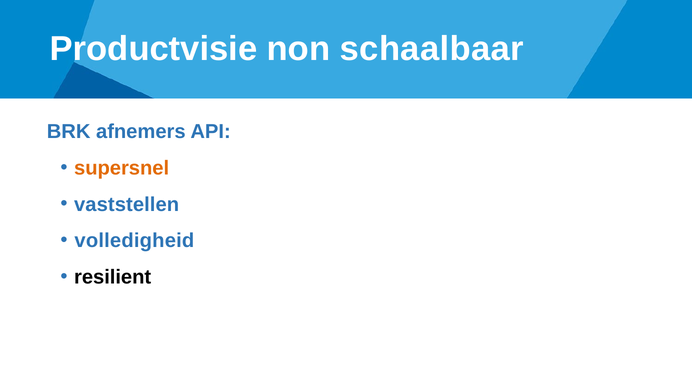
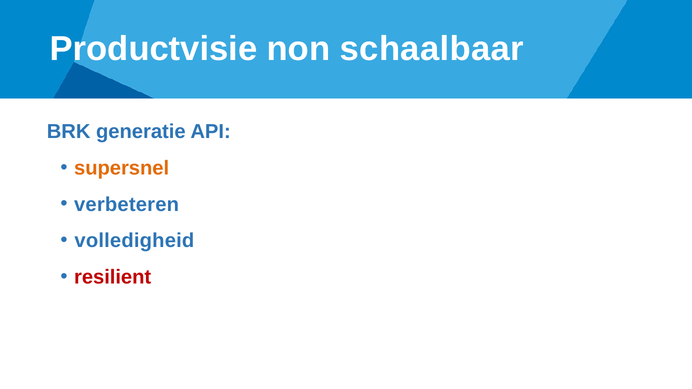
afnemers: afnemers -> generatie
vaststellen: vaststellen -> verbeteren
resilient colour: black -> red
